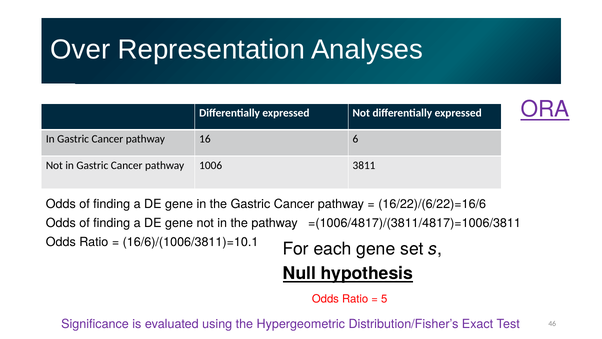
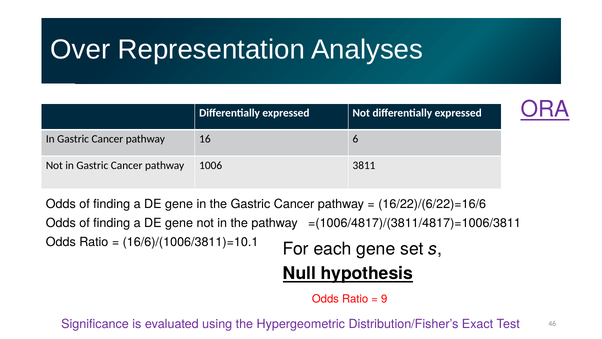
5: 5 -> 9
